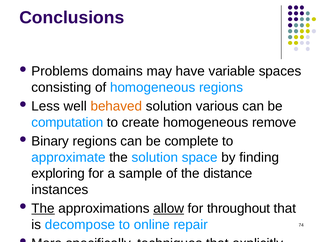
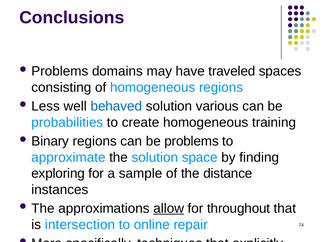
variable: variable -> traveled
behaved colour: orange -> blue
computation: computation -> probabilities
remove: remove -> training
be complete: complete -> problems
The at (43, 209) underline: present -> none
decompose: decompose -> intersection
